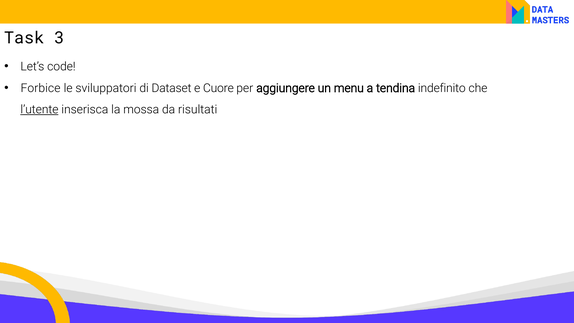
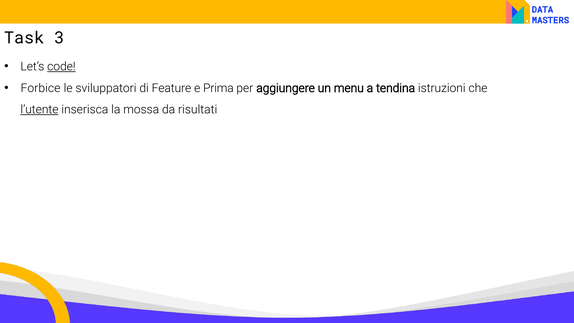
code underline: none -> present
Dataset: Dataset -> Feature
Cuore: Cuore -> Prima
indefinito: indefinito -> istruzioni
